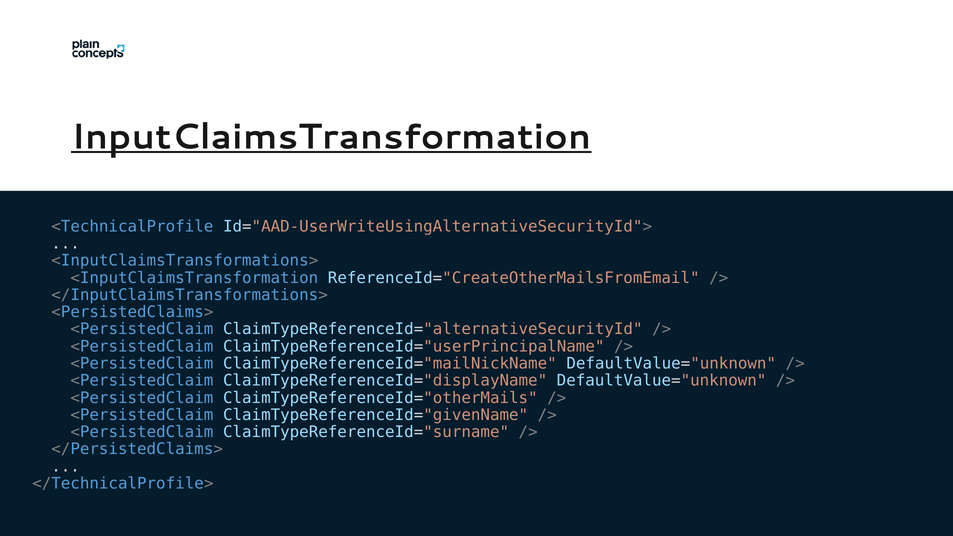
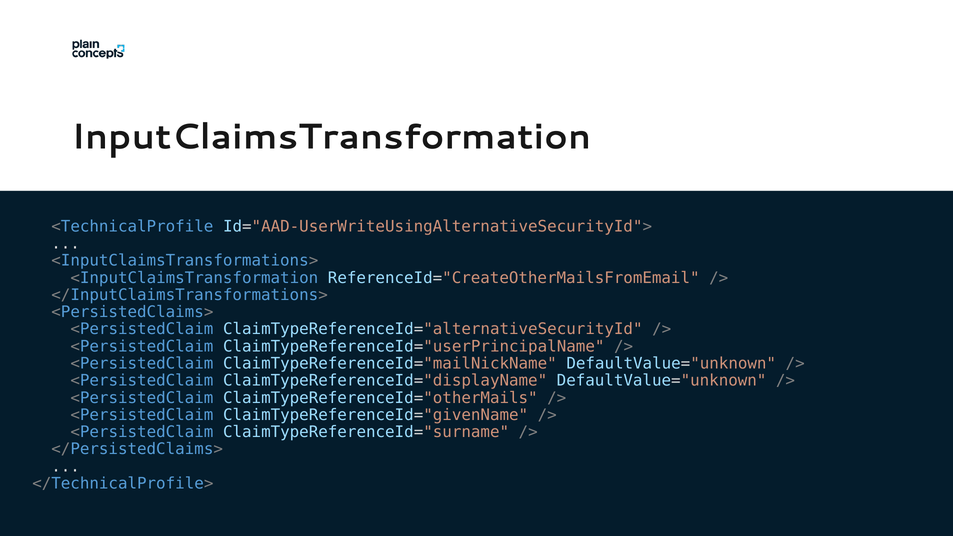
InputClaimsTransformation underline: present -> none
